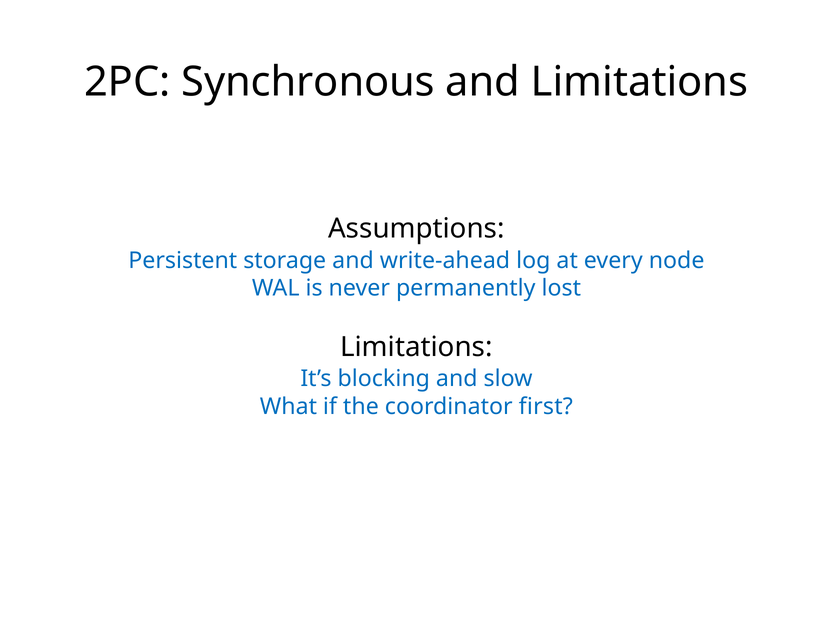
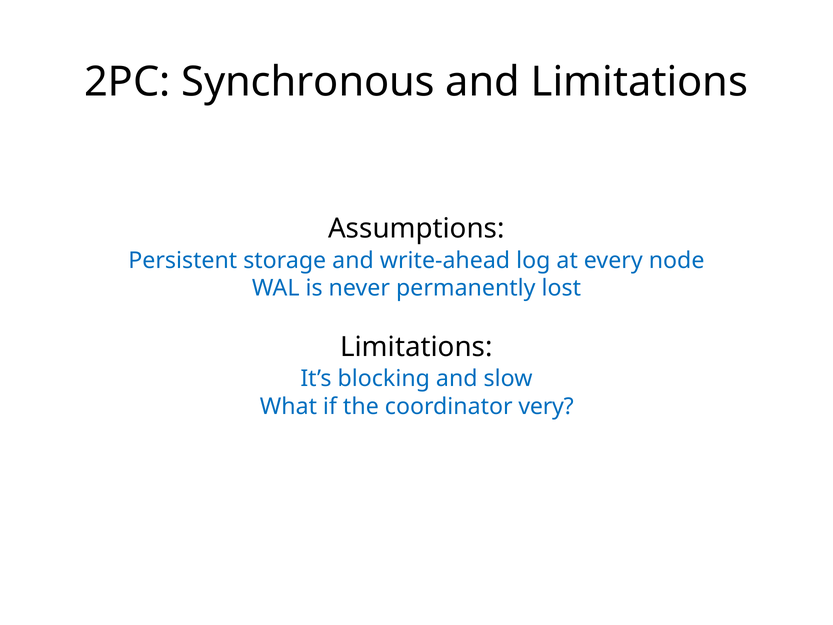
first: first -> very
